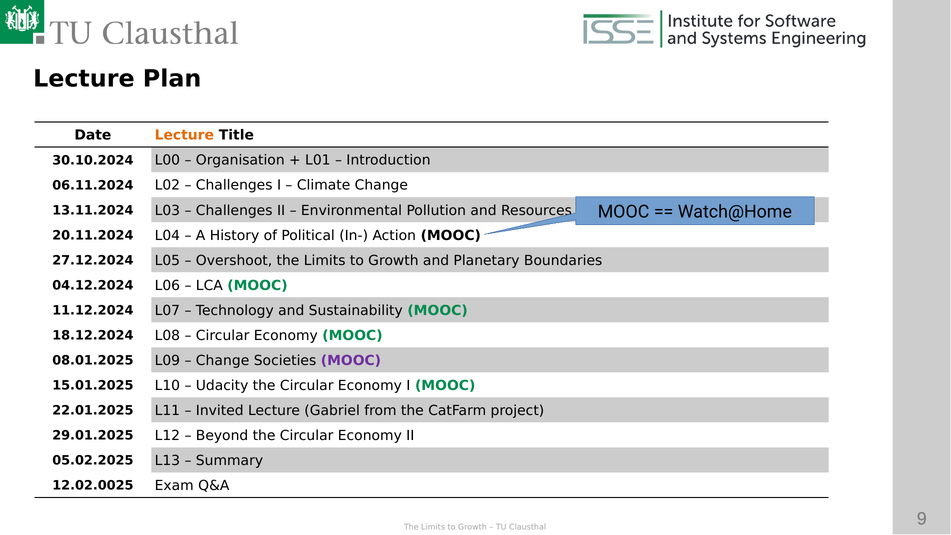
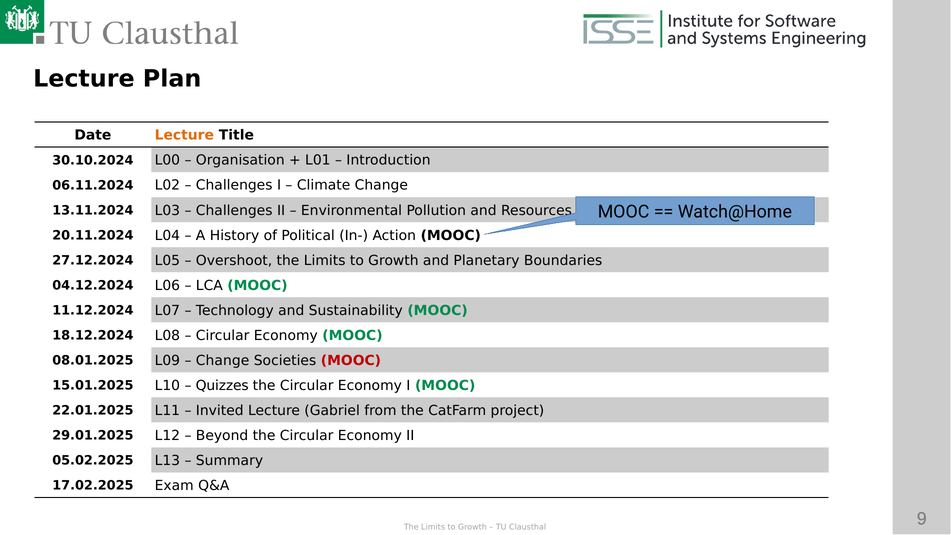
MOOC at (351, 361) colour: purple -> red
Udacity: Udacity -> Quizzes
12.02.0025: 12.02.0025 -> 17.02.2025
